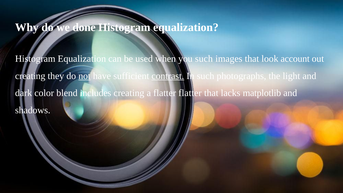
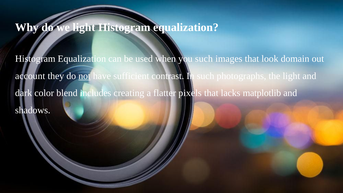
we done: done -> light
account: account -> domain
creating at (30, 76): creating -> account
contrast underline: present -> none
flatter flatter: flatter -> pixels
